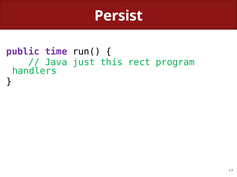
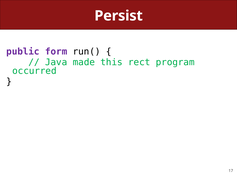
time: time -> form
just: just -> made
handlers: handlers -> occurred
